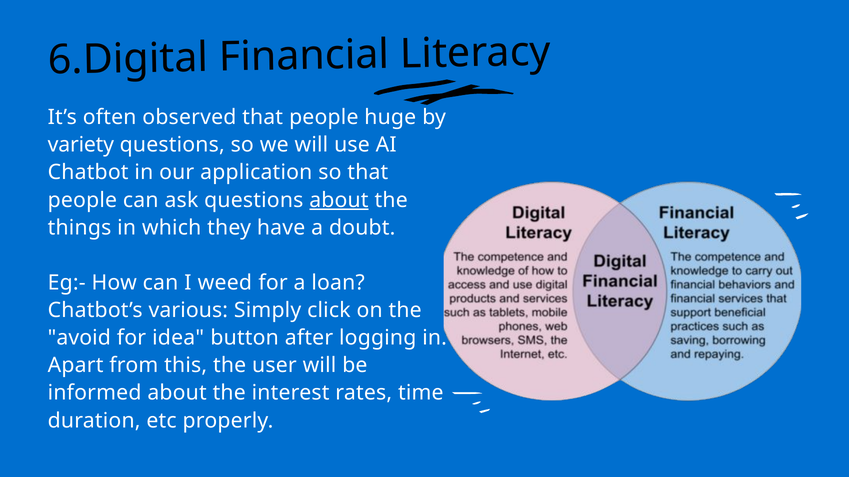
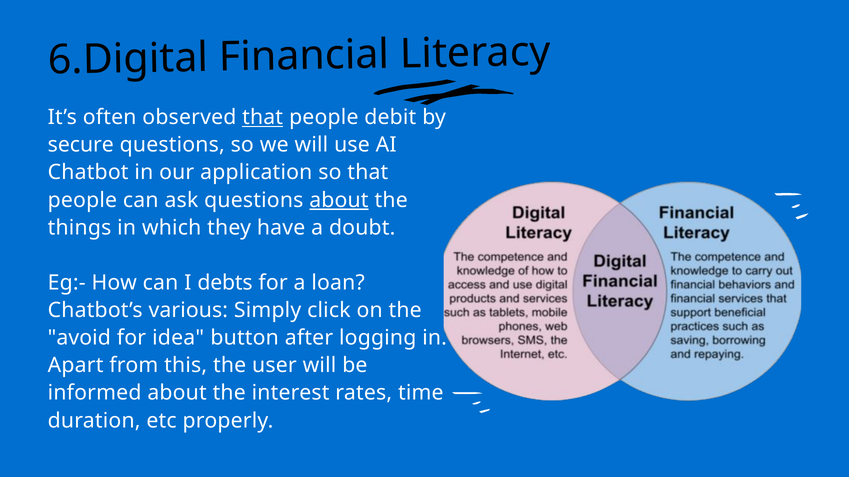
that at (263, 118) underline: none -> present
huge: huge -> debit
variety: variety -> secure
weed: weed -> debts
